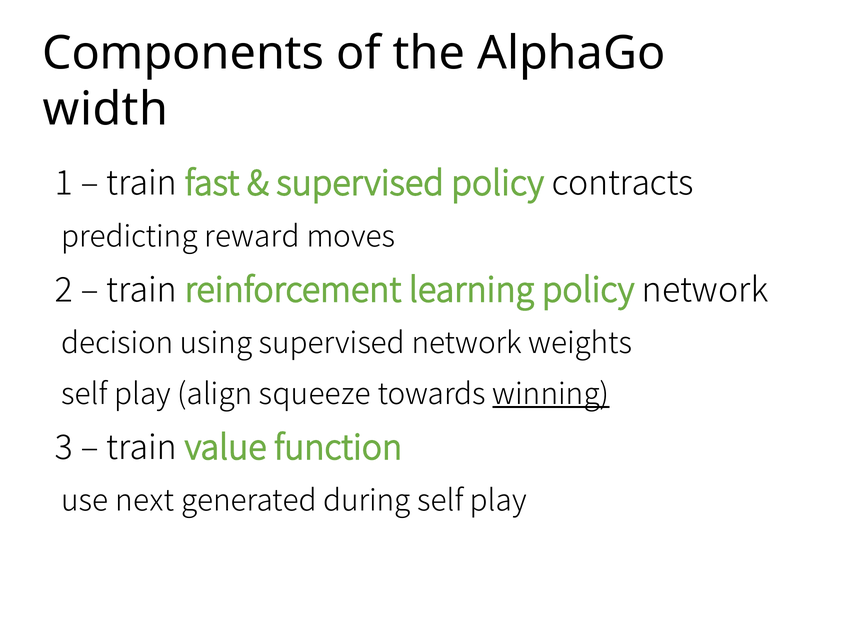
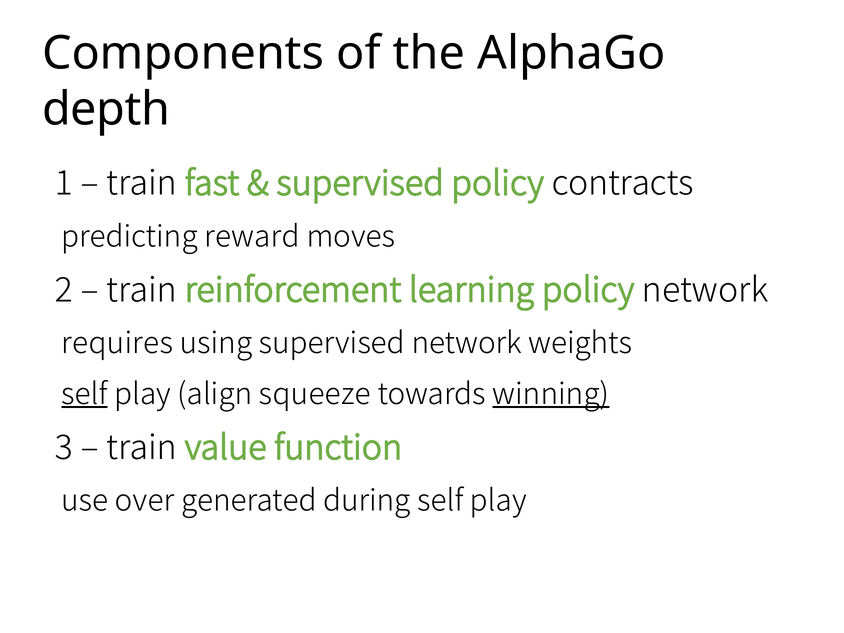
width: width -> depth
decision: decision -> requires
self at (85, 394) underline: none -> present
next: next -> over
